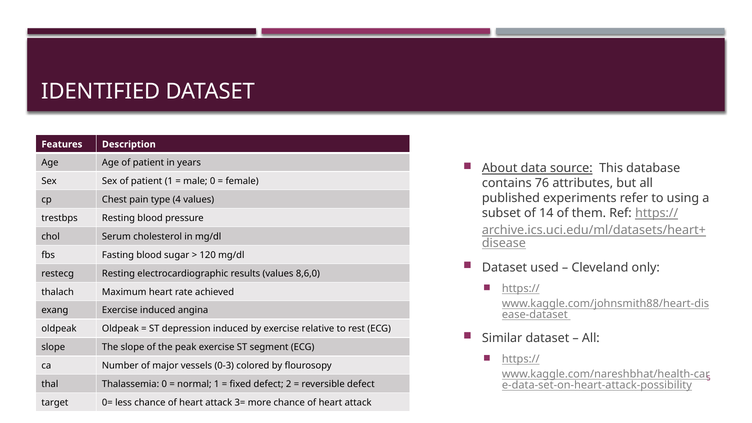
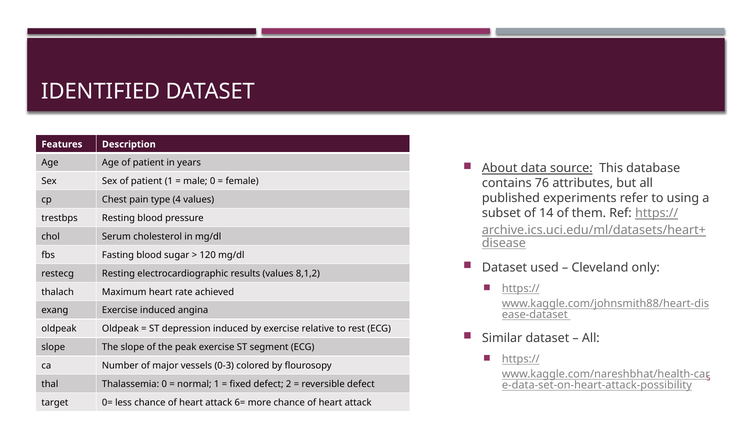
8,6,0: 8,6,0 -> 8,1,2
3=: 3= -> 6=
